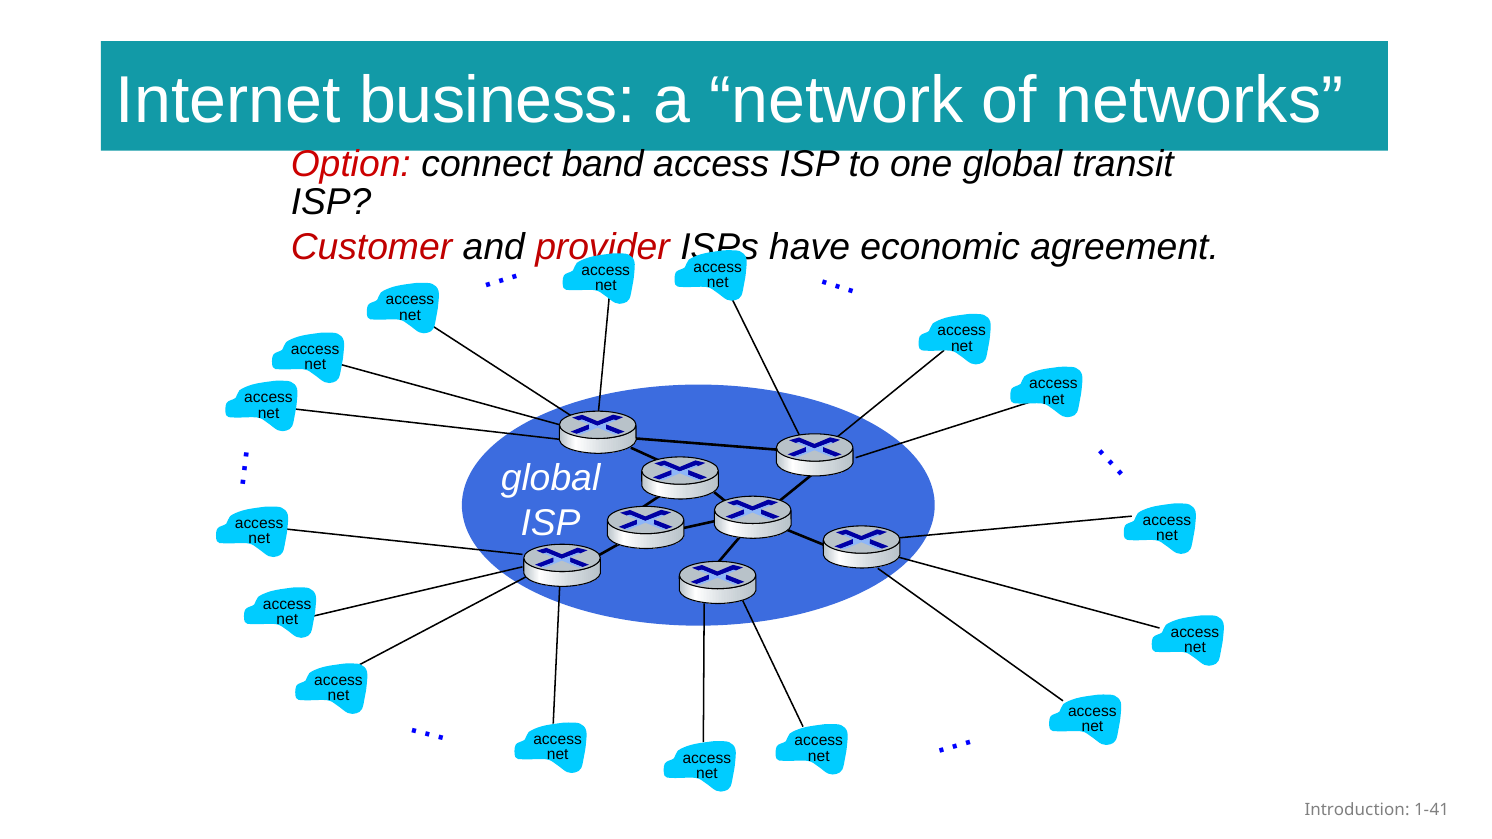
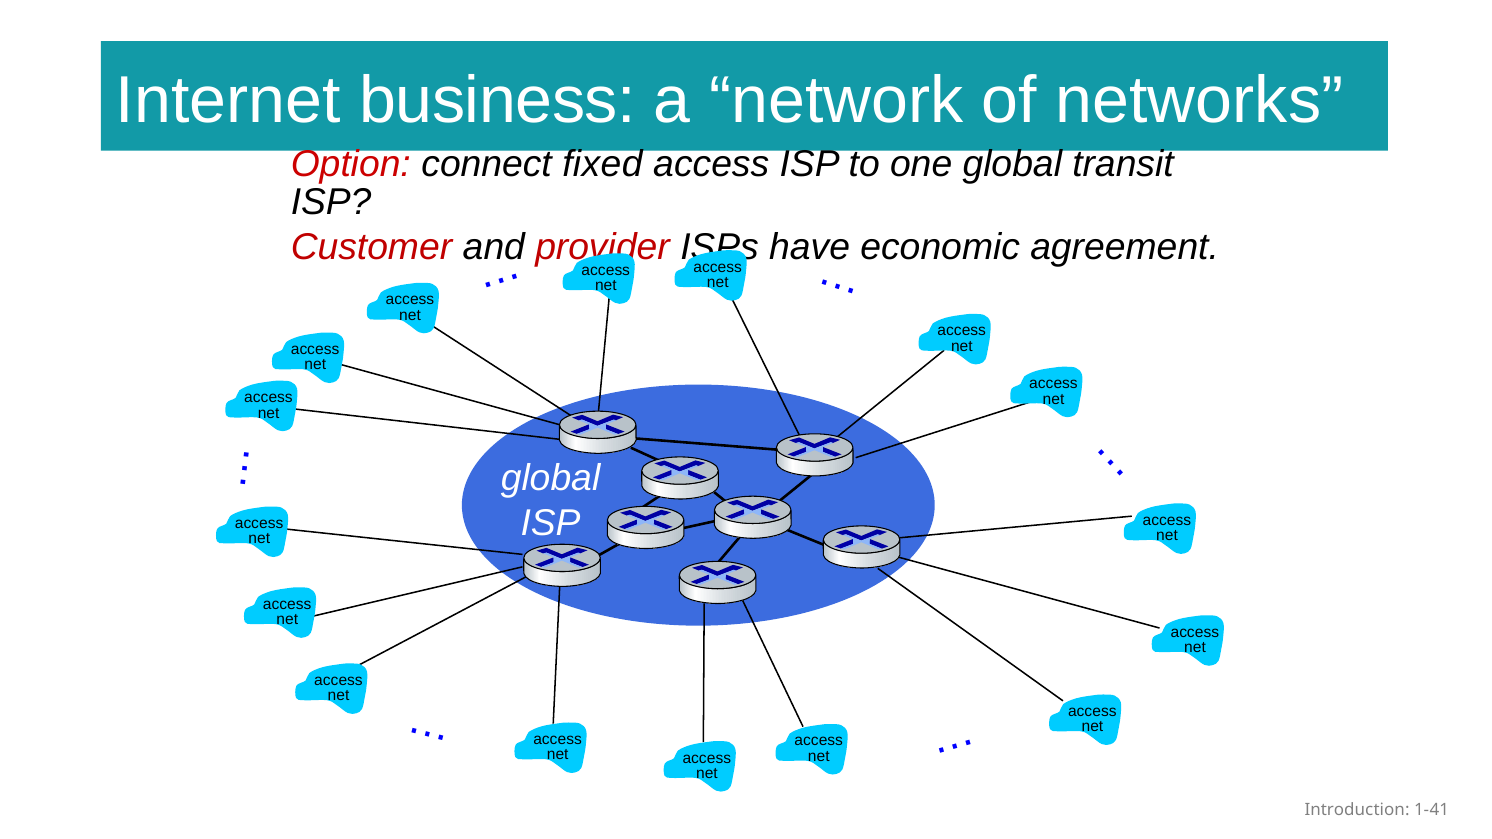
band: band -> fixed
